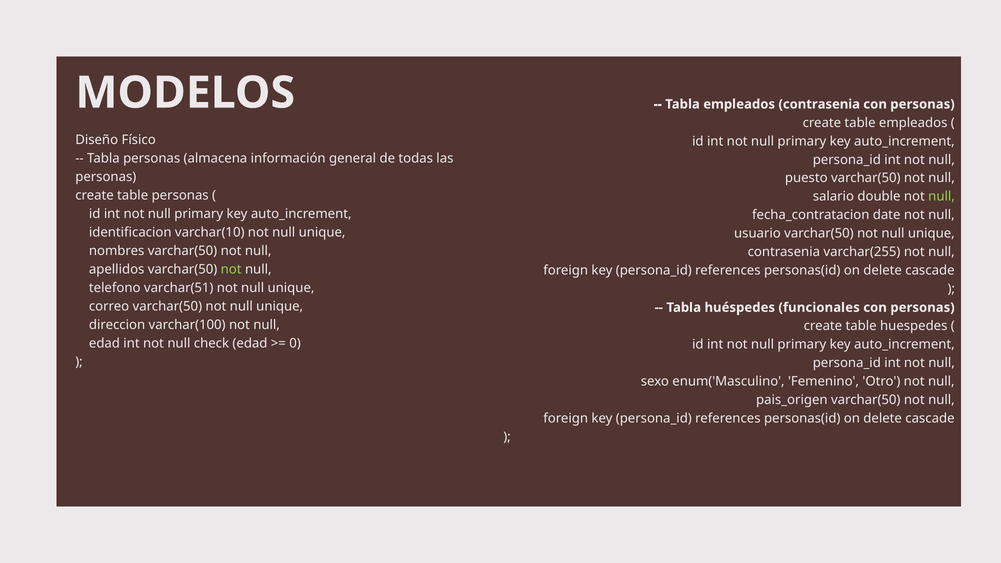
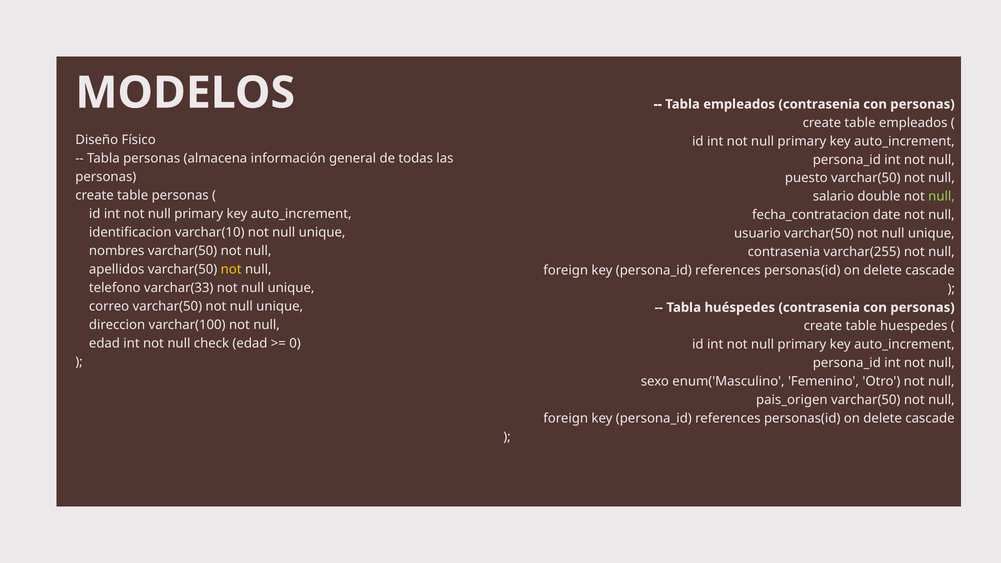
not at (231, 269) colour: light green -> yellow
varchar(51: varchar(51 -> varchar(33
huéspedes funcionales: funcionales -> contrasenia
